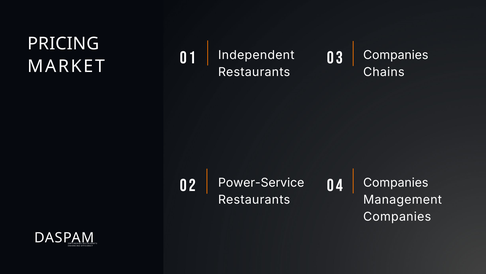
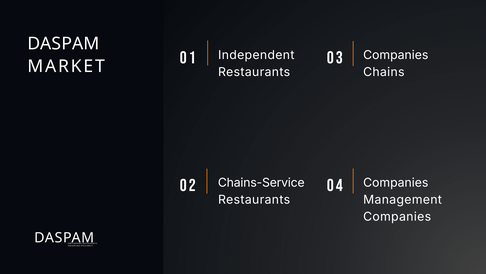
PRICING at (63, 44): PRICING -> DASPAM
Power-Service: Power-Service -> Chains-Service
